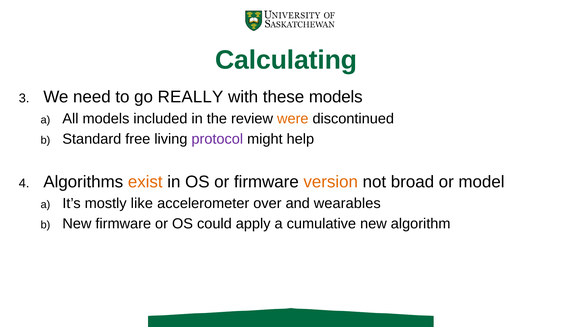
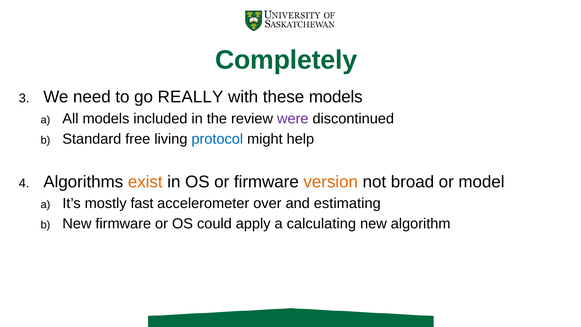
Calculating: Calculating -> Completely
were colour: orange -> purple
protocol colour: purple -> blue
like: like -> fast
wearables: wearables -> estimating
cumulative: cumulative -> calculating
